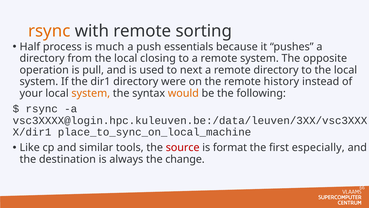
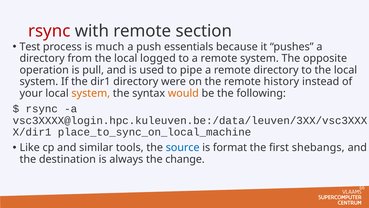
rsync at (49, 31) colour: orange -> red
sorting: sorting -> section
Half: Half -> Test
closing: closing -> logged
next: next -> pipe
source colour: red -> blue
especially: especially -> shebangs
